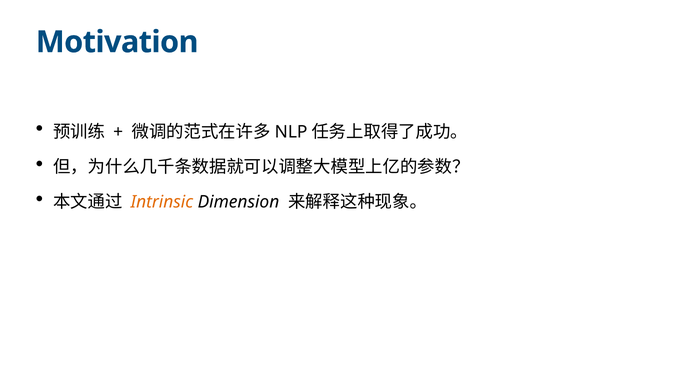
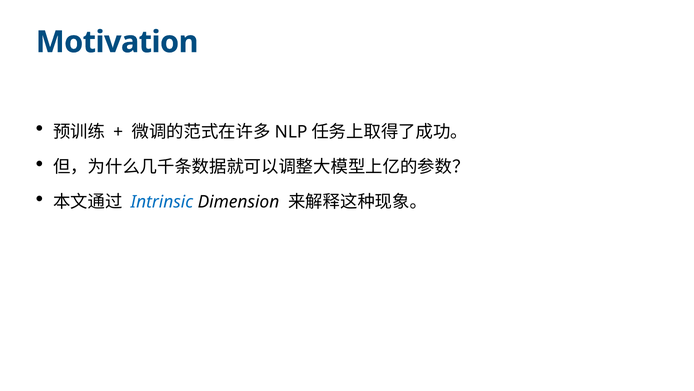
Intrinsic colour: orange -> blue
